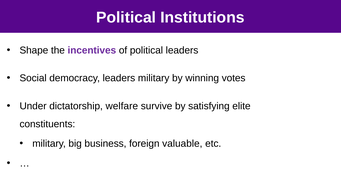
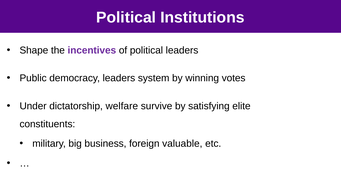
Social: Social -> Public
leaders military: military -> system
